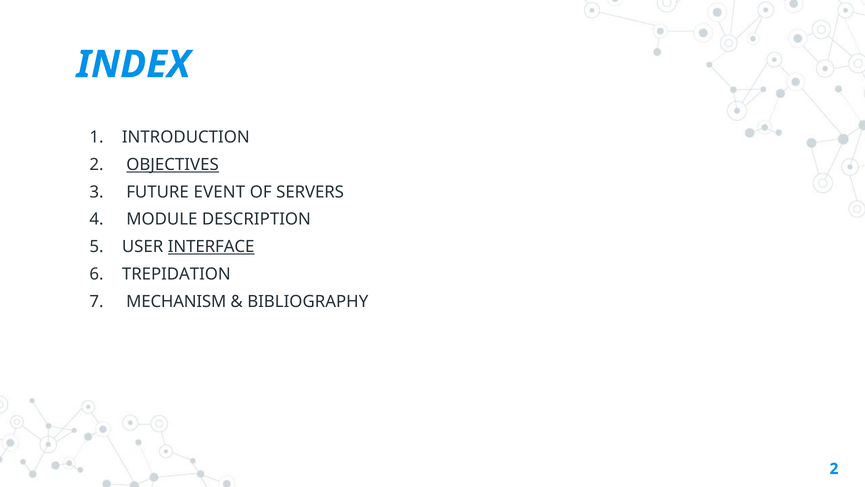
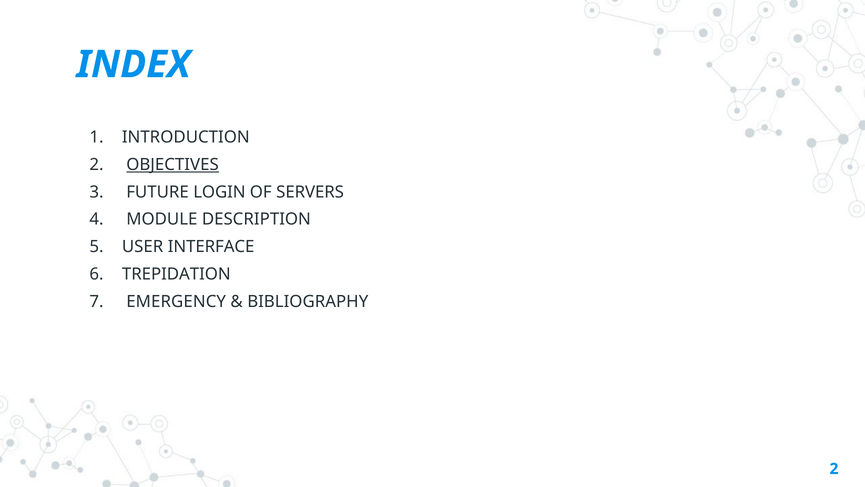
EVENT: EVENT -> LOGIN
INTERFACE underline: present -> none
MECHANISM: MECHANISM -> EMERGENCY
